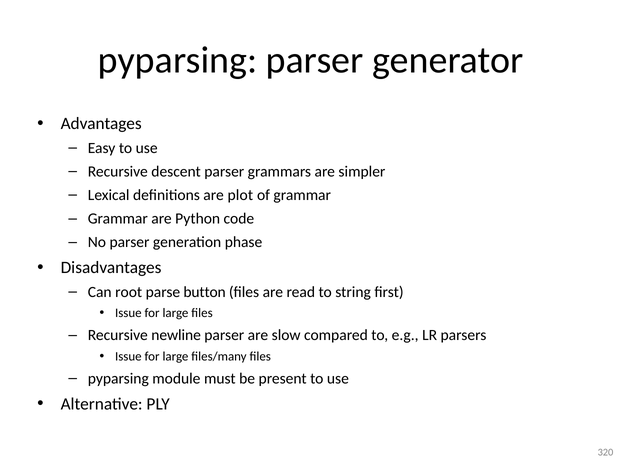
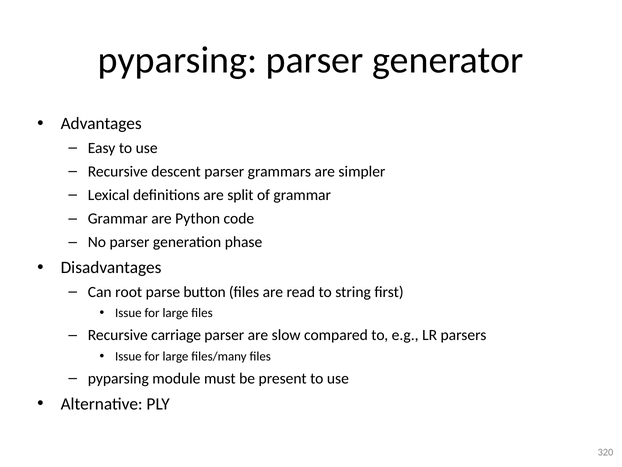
plot: plot -> split
newline: newline -> carriage
